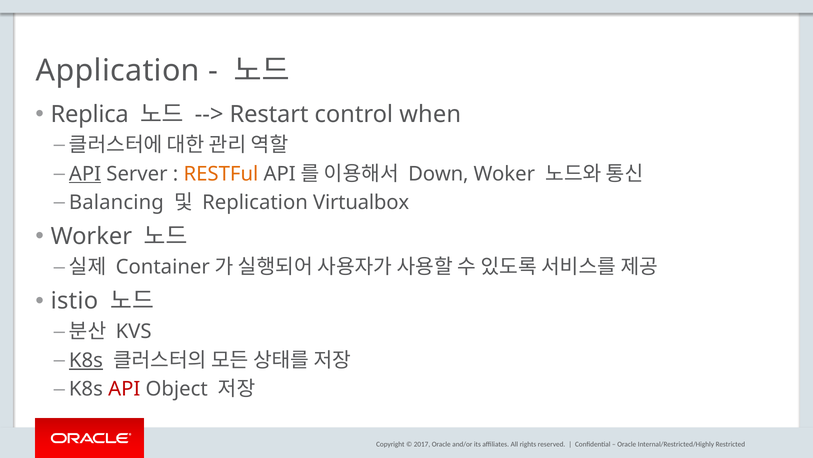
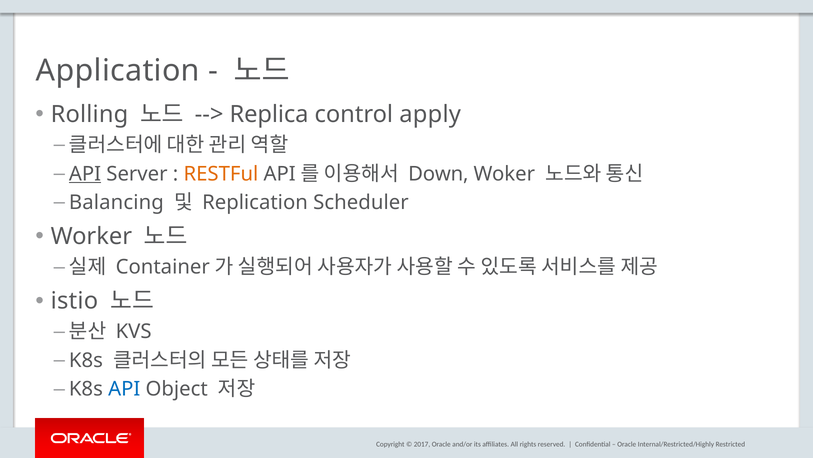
Replica: Replica -> Rolling
Restart: Restart -> Replica
when: when -> apply
Virtualbox: Virtualbox -> Scheduler
K8s at (86, 360) underline: present -> none
API at (124, 389) colour: red -> blue
